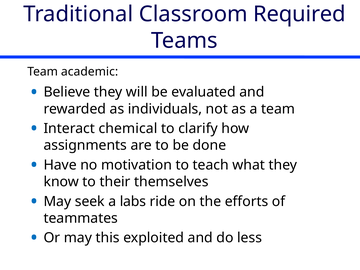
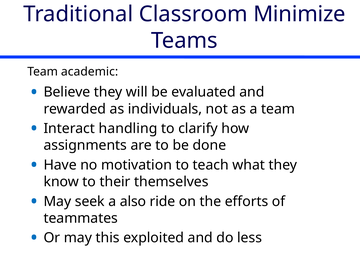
Required: Required -> Minimize
chemical: chemical -> handling
labs: labs -> also
